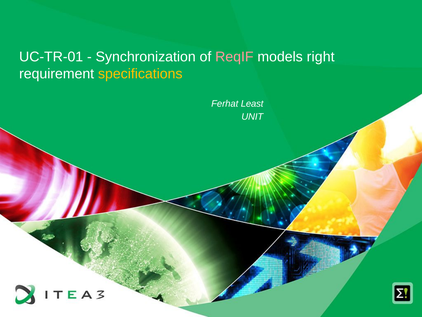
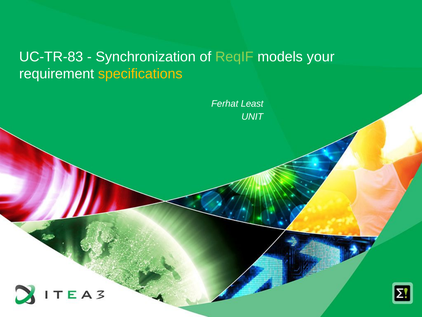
UC-TR-01: UC-TR-01 -> UC-TR-83
ReqIF colour: pink -> light green
right: right -> your
